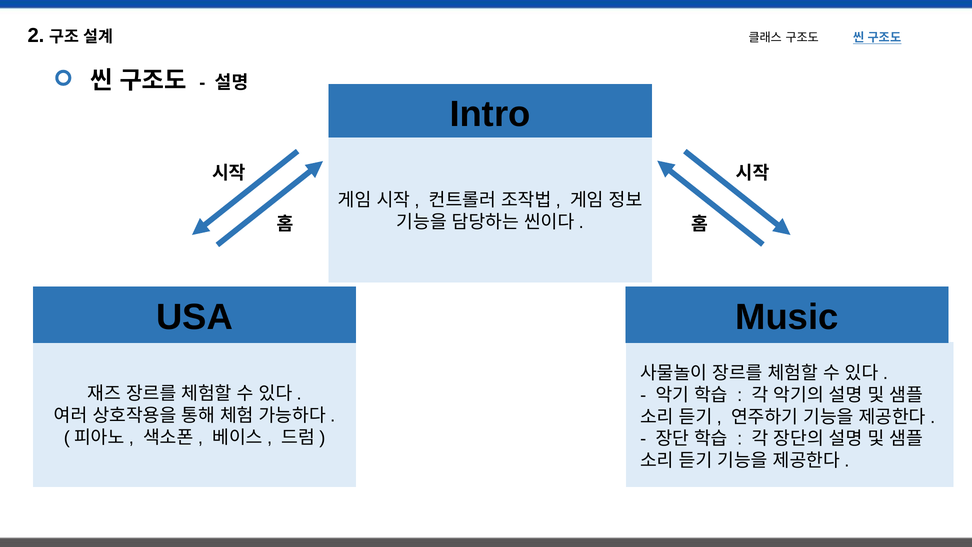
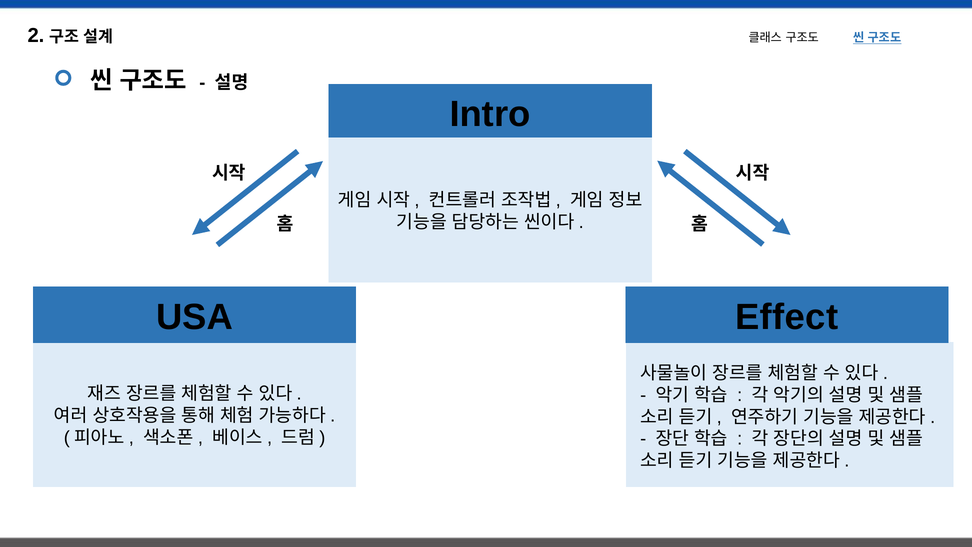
Music: Music -> Effect
